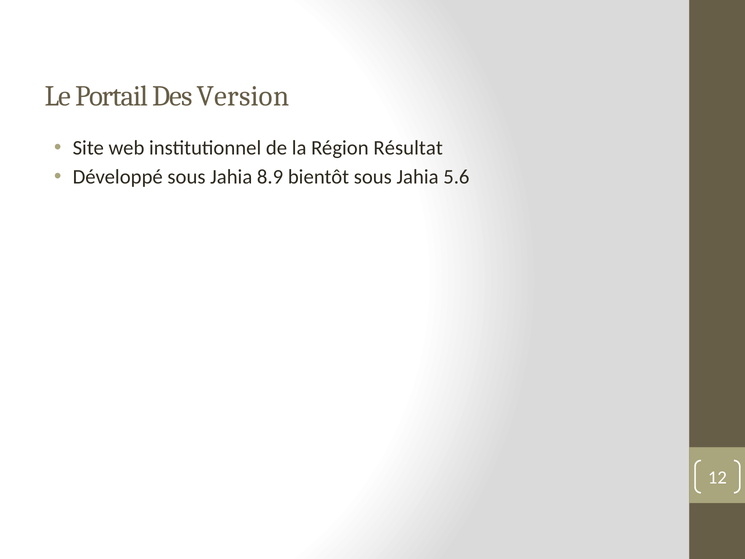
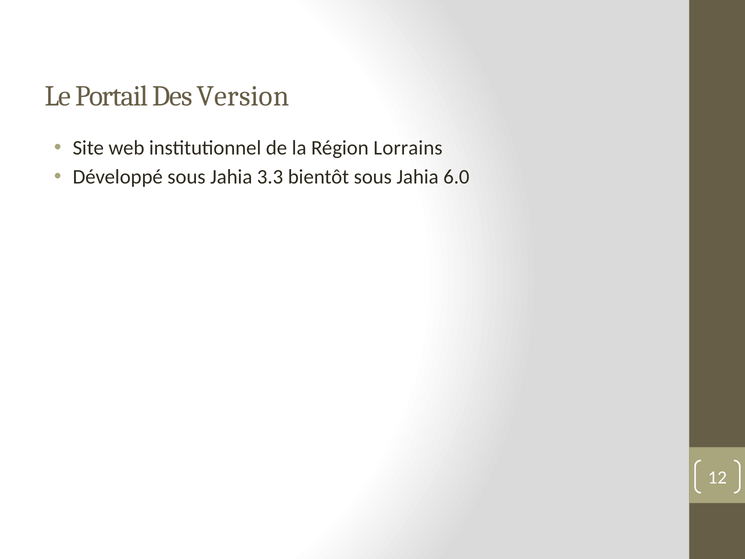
Résultat: Résultat -> Lorrains
8.9: 8.9 -> 3.3
5.6: 5.6 -> 6.0
